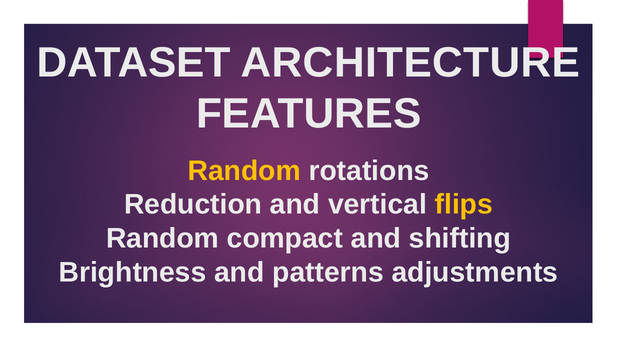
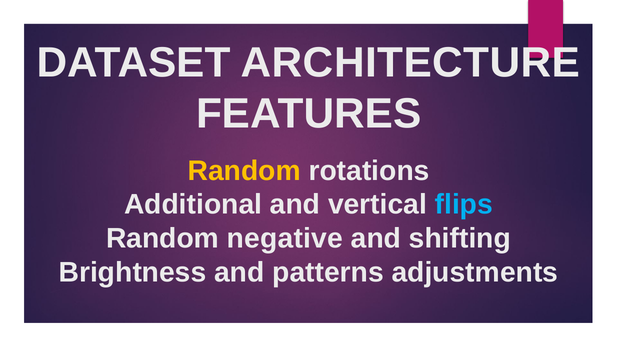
Reduction: Reduction -> Additional
flips colour: yellow -> light blue
compact: compact -> negative
